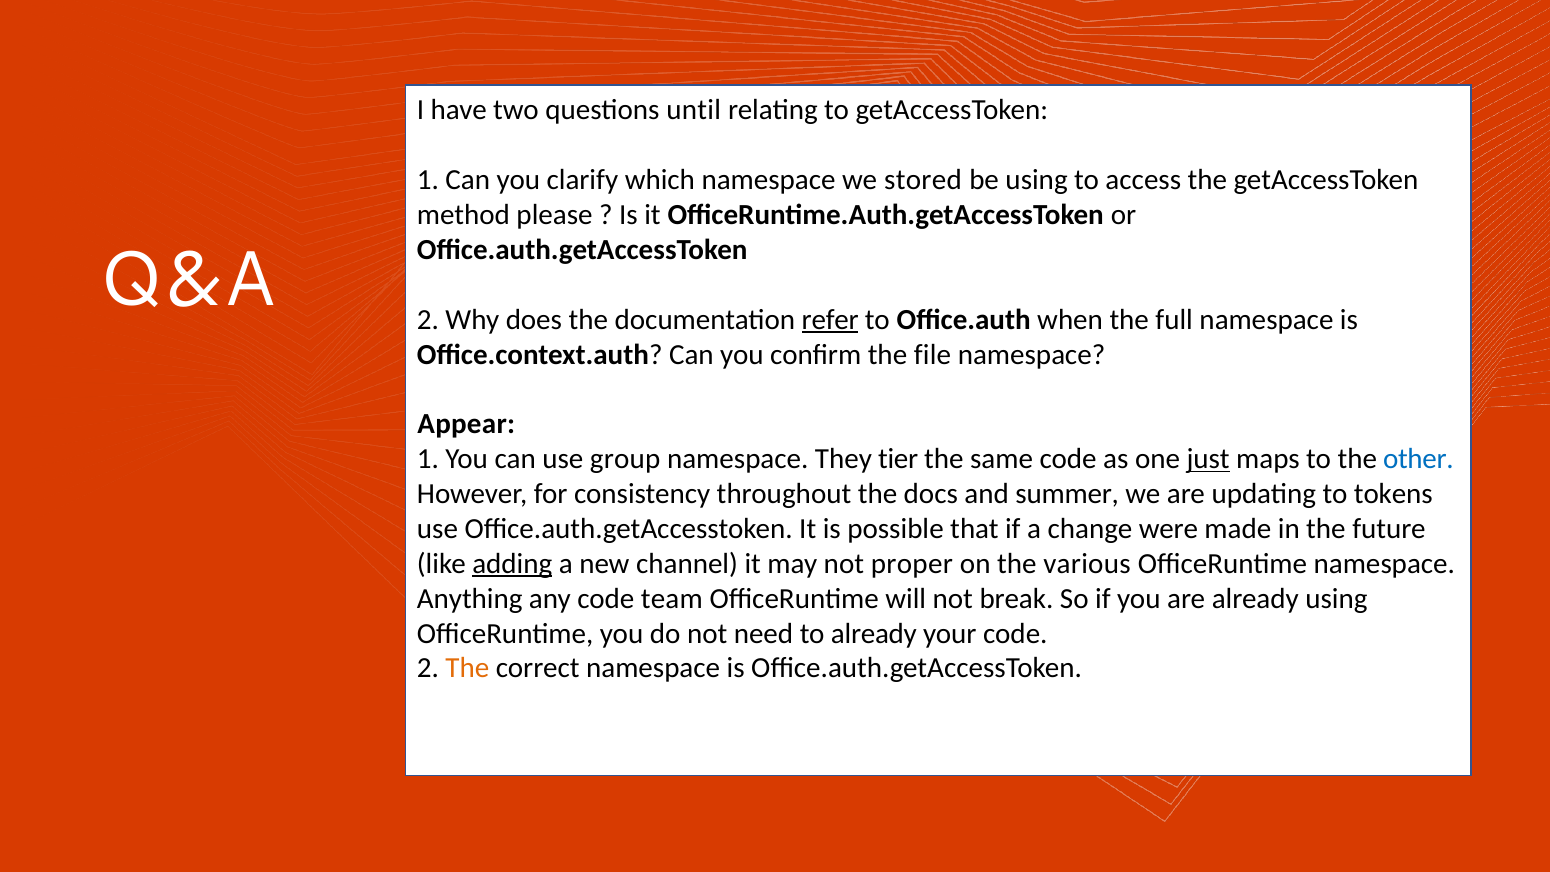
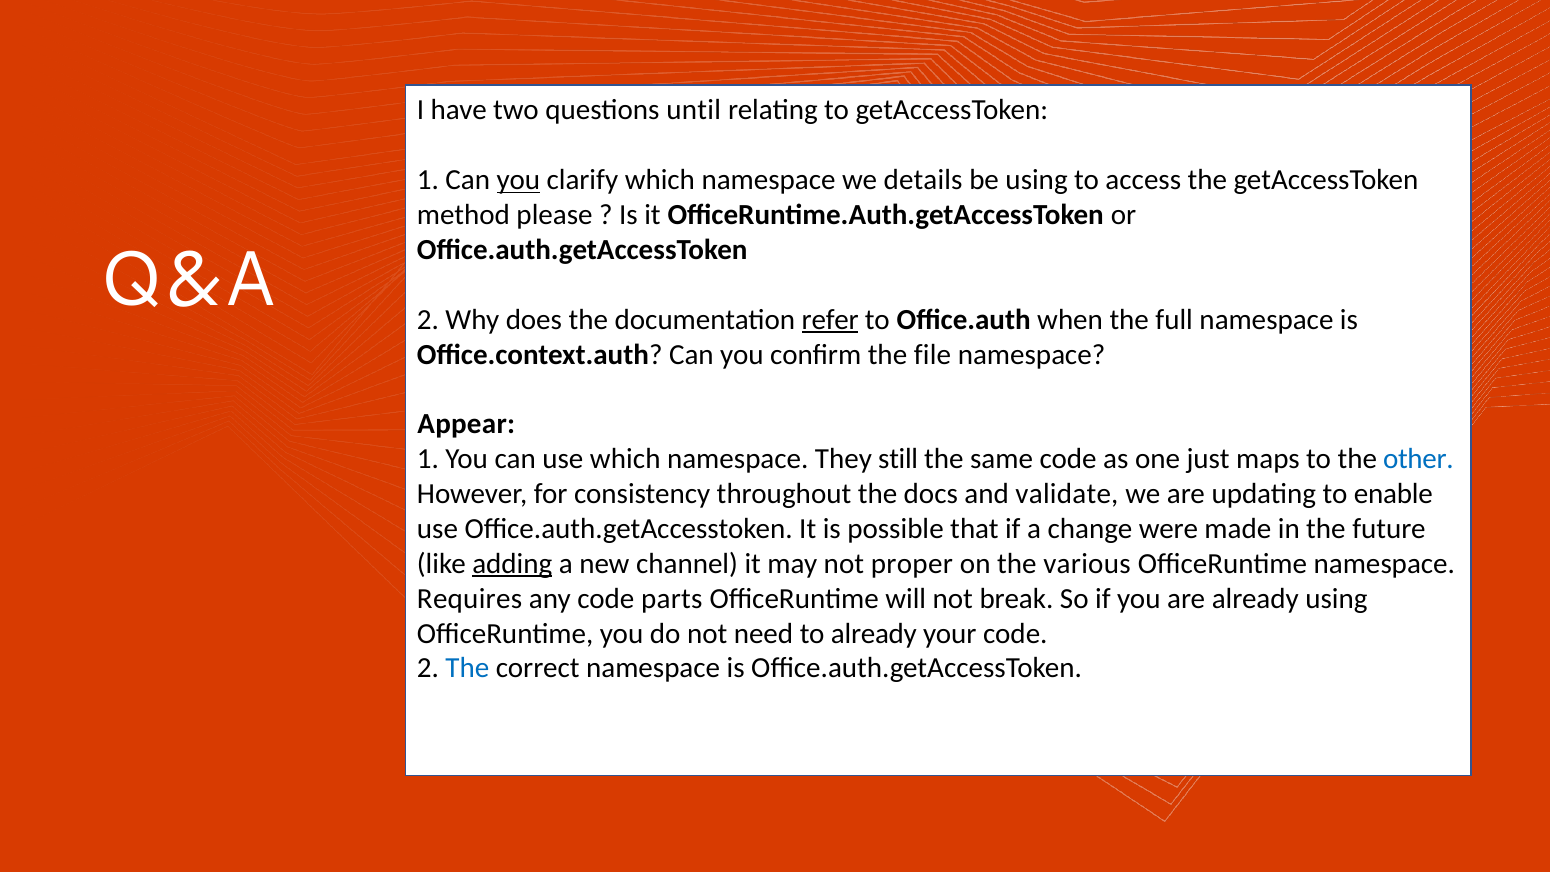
you at (518, 180) underline: none -> present
stored: stored -> details
use group: group -> which
tier: tier -> still
just underline: present -> none
summer: summer -> validate
tokens: tokens -> enable
Anything: Anything -> Requires
team: team -> parts
The at (467, 668) colour: orange -> blue
